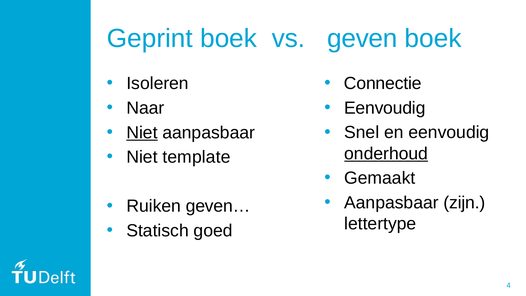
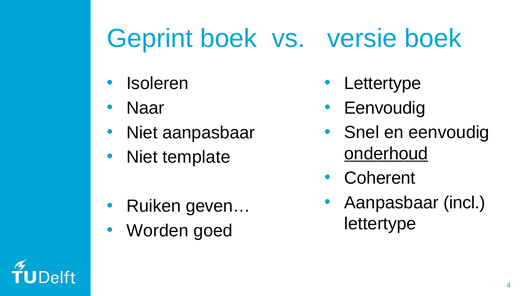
geven: geven -> versie
Connectie at (383, 83): Connectie -> Lettertype
Niet at (142, 133) underline: present -> none
Gemaakt: Gemaakt -> Coherent
zijn: zijn -> incl
Statisch: Statisch -> Worden
